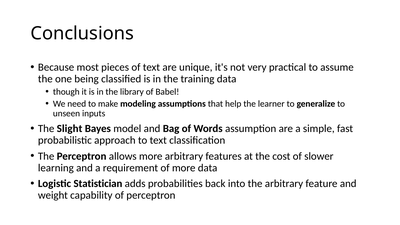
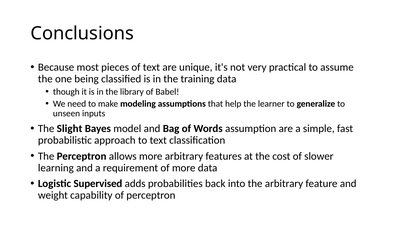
Statistician: Statistician -> Supervised
